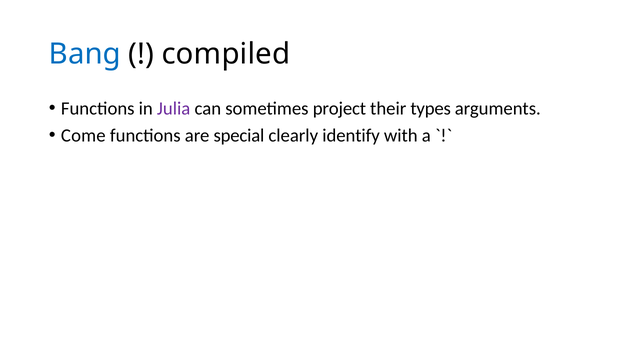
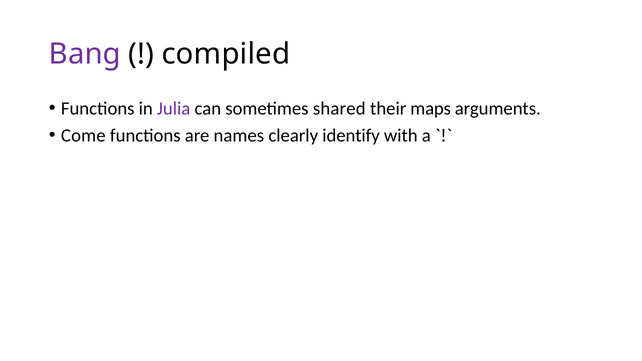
Bang colour: blue -> purple
project: project -> shared
types: types -> maps
special: special -> names
